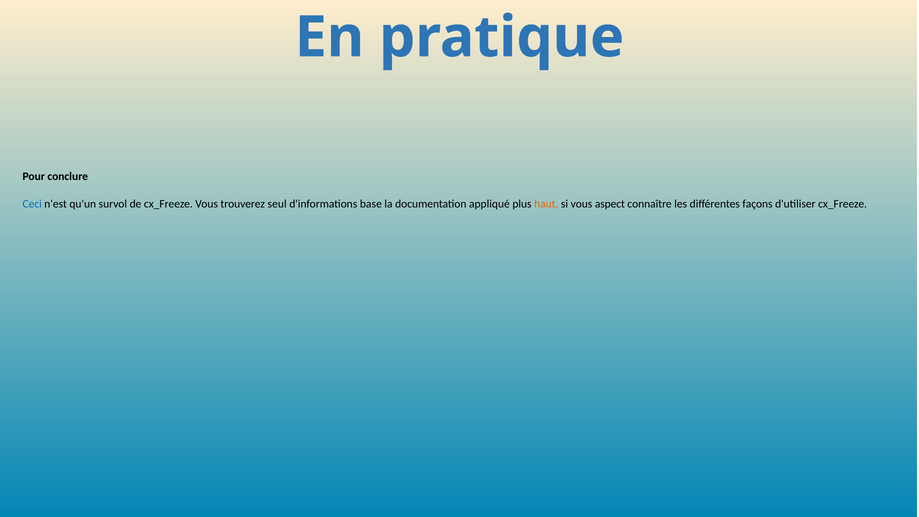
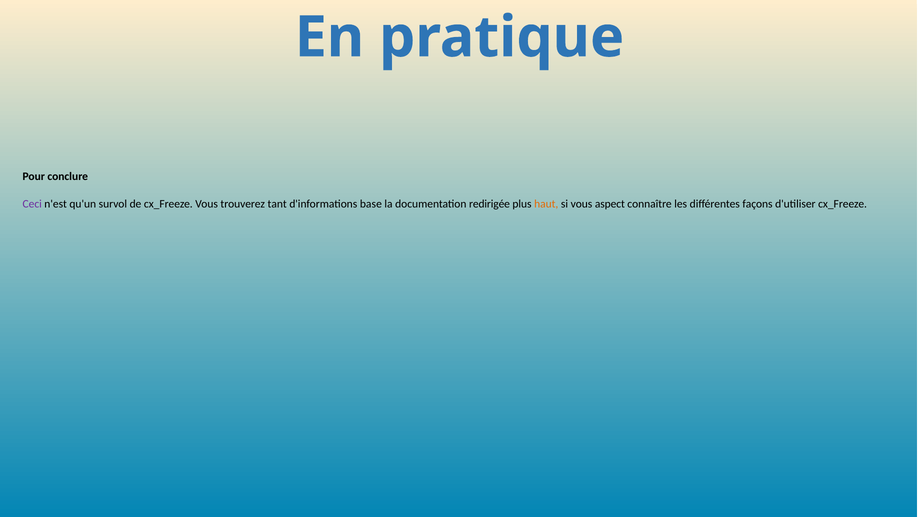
Ceci colour: blue -> purple
seul: seul -> tant
appliqué: appliqué -> redirigée
